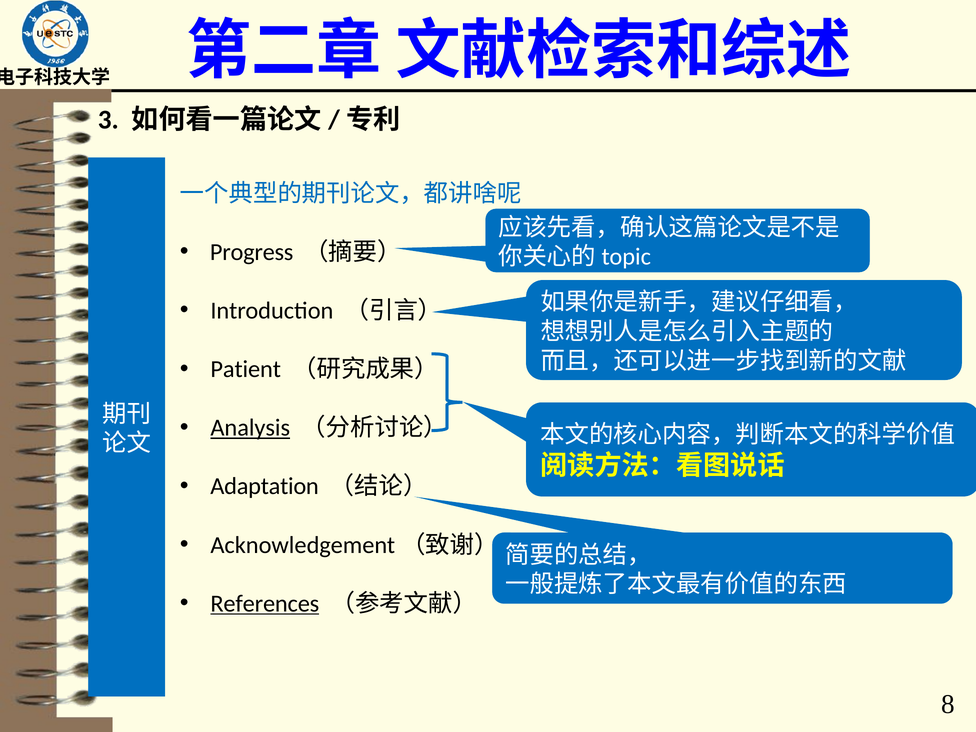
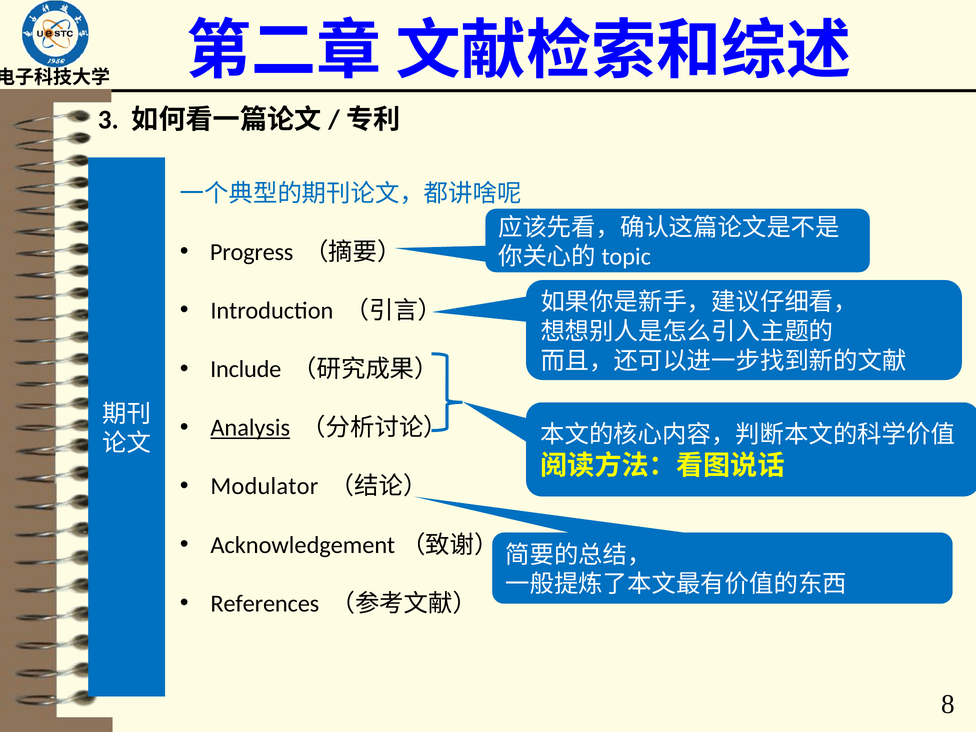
Patient: Patient -> Include
Adaptation: Adaptation -> Modulator
References underline: present -> none
